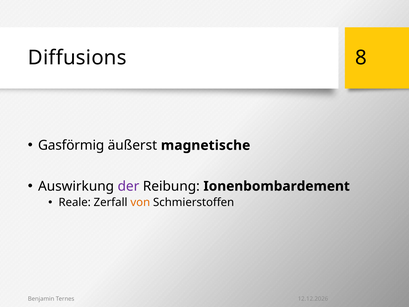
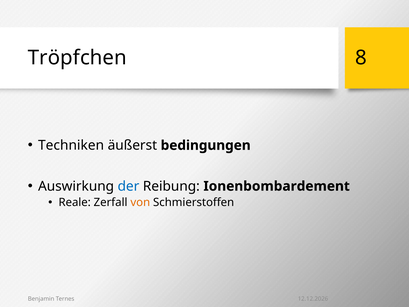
Diffusions: Diffusions -> Tröpfchen
Gasförmig: Gasförmig -> Techniken
magnetische: magnetische -> bedingungen
der colour: purple -> blue
